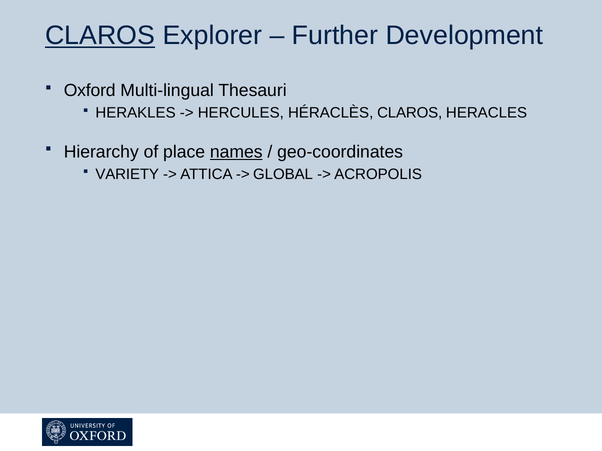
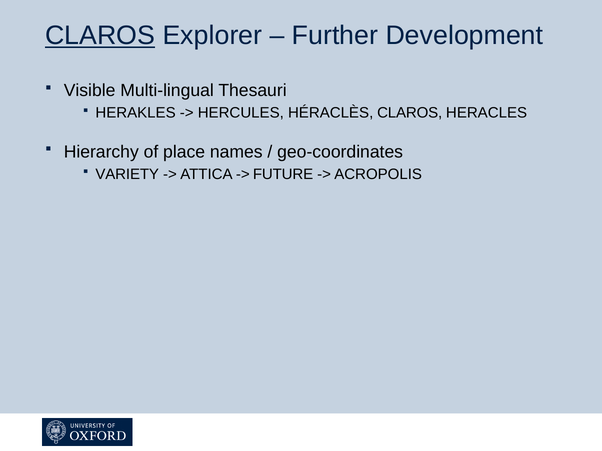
Oxford: Oxford -> Visible
names underline: present -> none
GLOBAL: GLOBAL -> FUTURE
